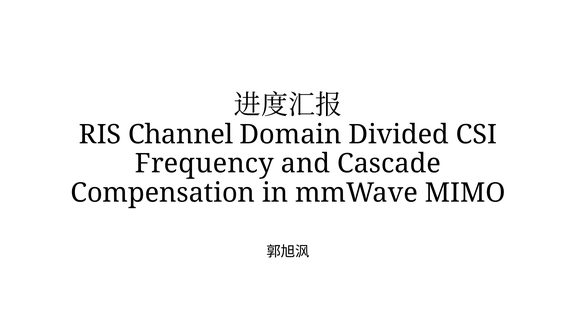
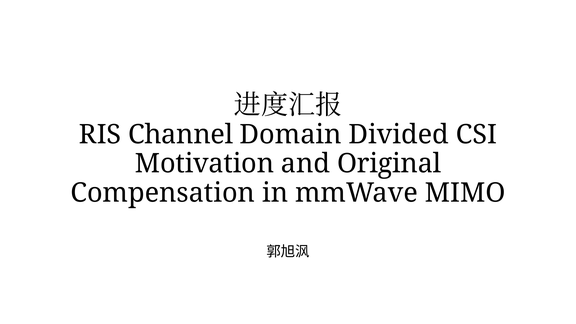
Frequency: Frequency -> Motivation
Cascade: Cascade -> Original
